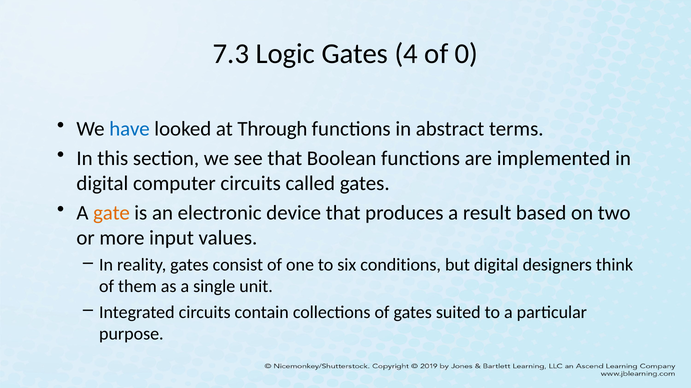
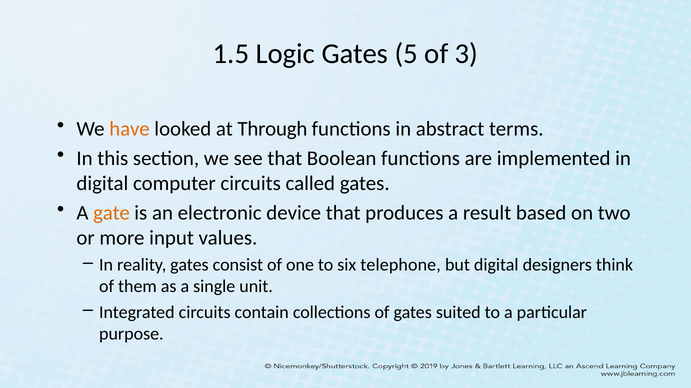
7.3: 7.3 -> 1.5
4: 4 -> 5
0: 0 -> 3
have colour: blue -> orange
conditions: conditions -> telephone
